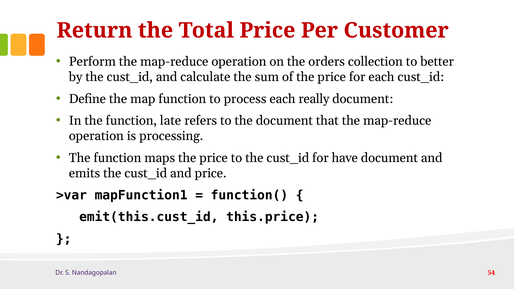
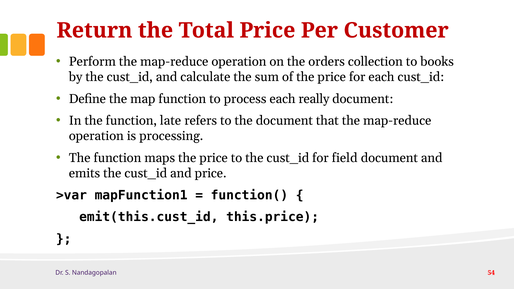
better: better -> books
have: have -> field
